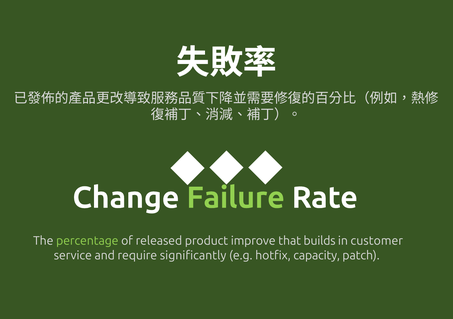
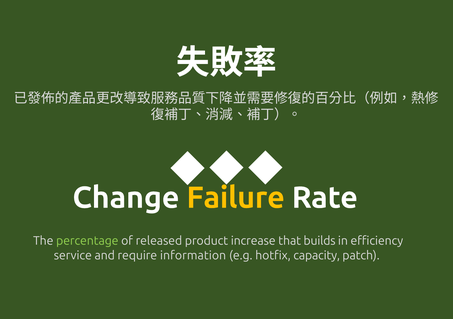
Failure colour: light green -> yellow
improve: improve -> increase
customer: customer -> efficiency
significantly: significantly -> information
